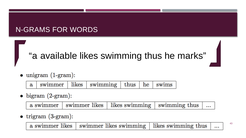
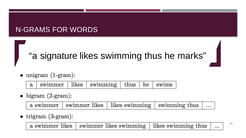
available: available -> signature
